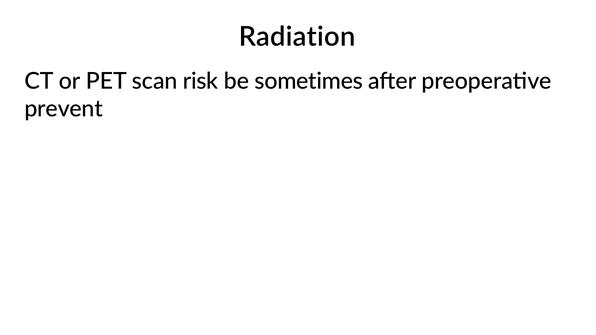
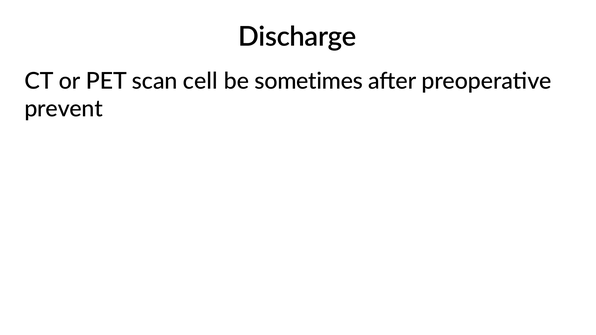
Radiation: Radiation -> Discharge
risk: risk -> cell
